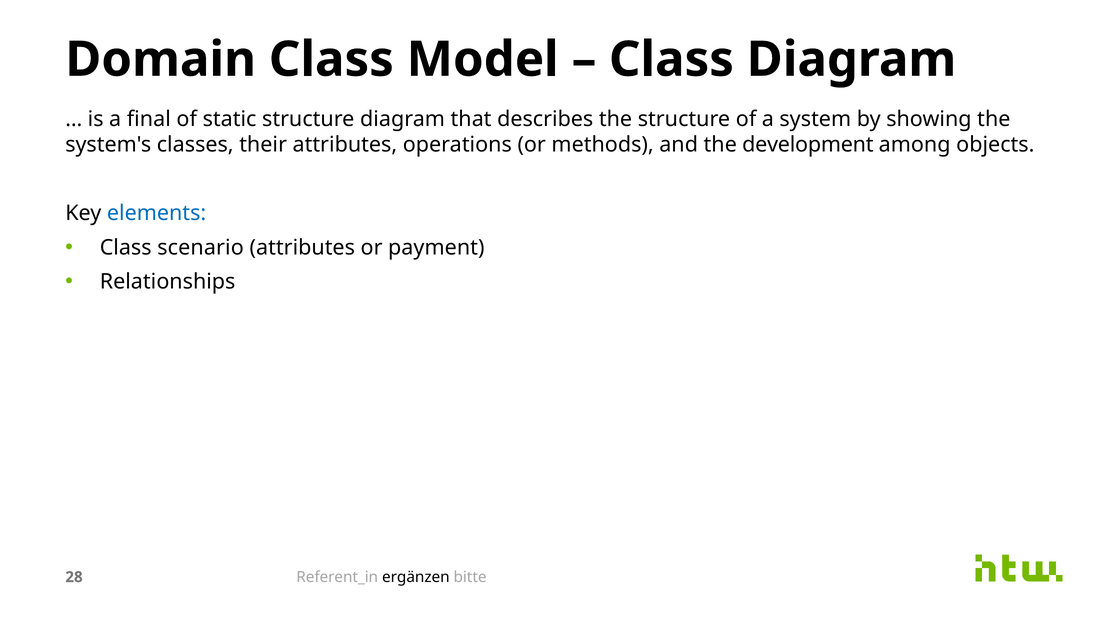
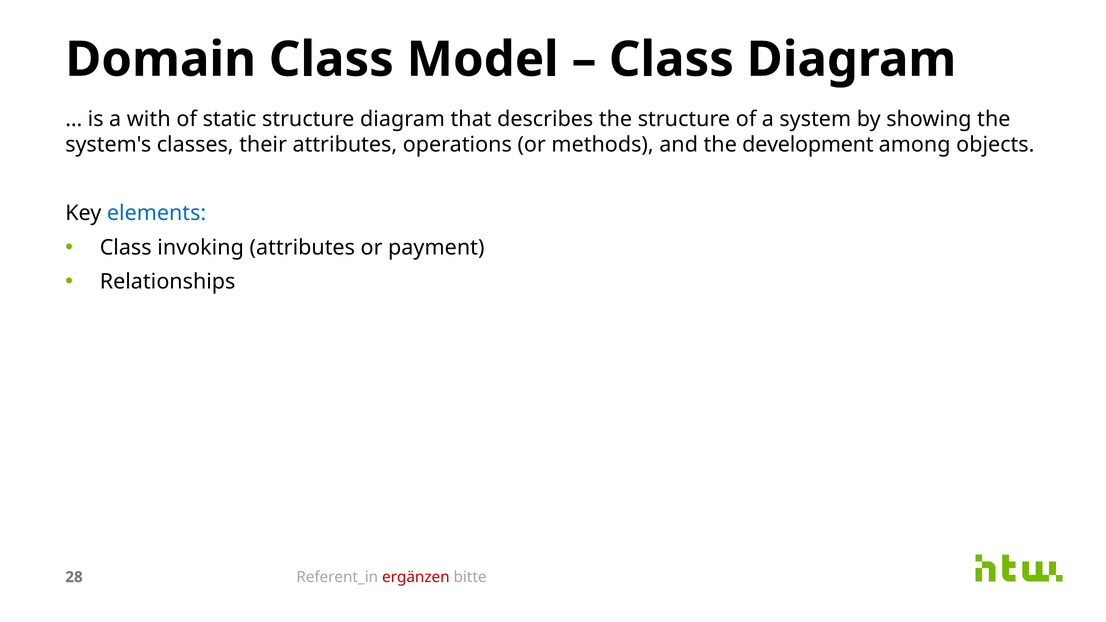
final: final -> with
scenario: scenario -> invoking
ergänzen colour: black -> red
